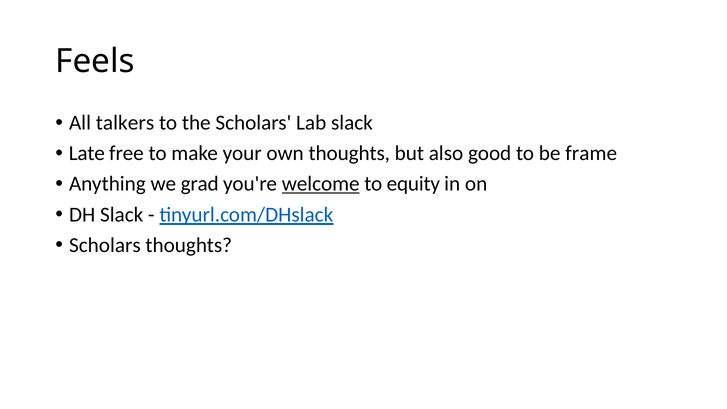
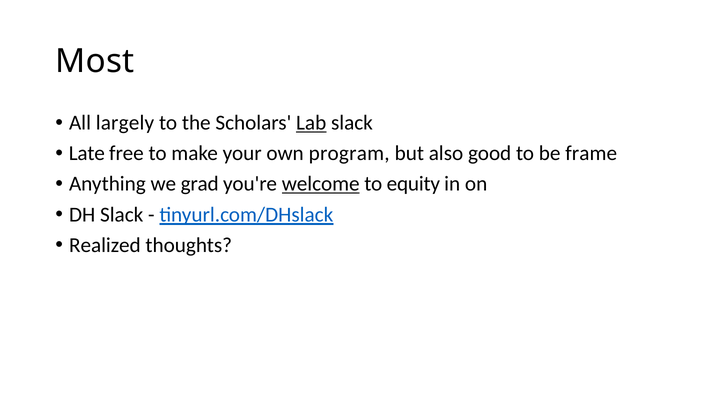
Feels: Feels -> Most
talkers: talkers -> largely
Lab underline: none -> present
own thoughts: thoughts -> program
Scholars at (105, 245): Scholars -> Realized
